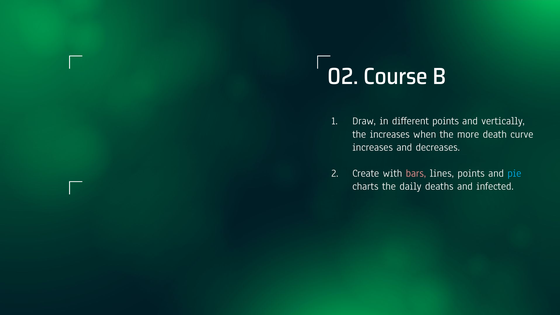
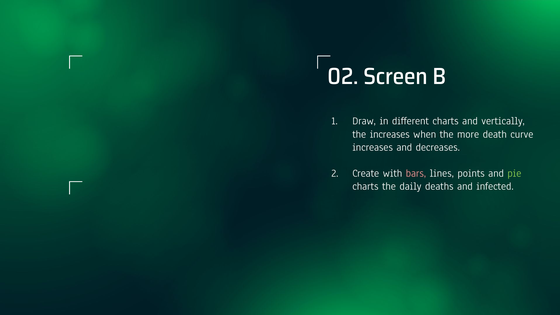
Course: Course -> Screen
different points: points -> charts
pie colour: light blue -> light green
